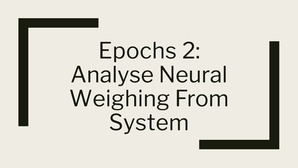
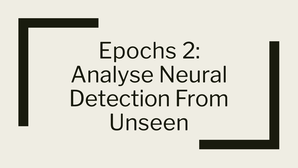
Weighing: Weighing -> Detection
System: System -> Unseen
